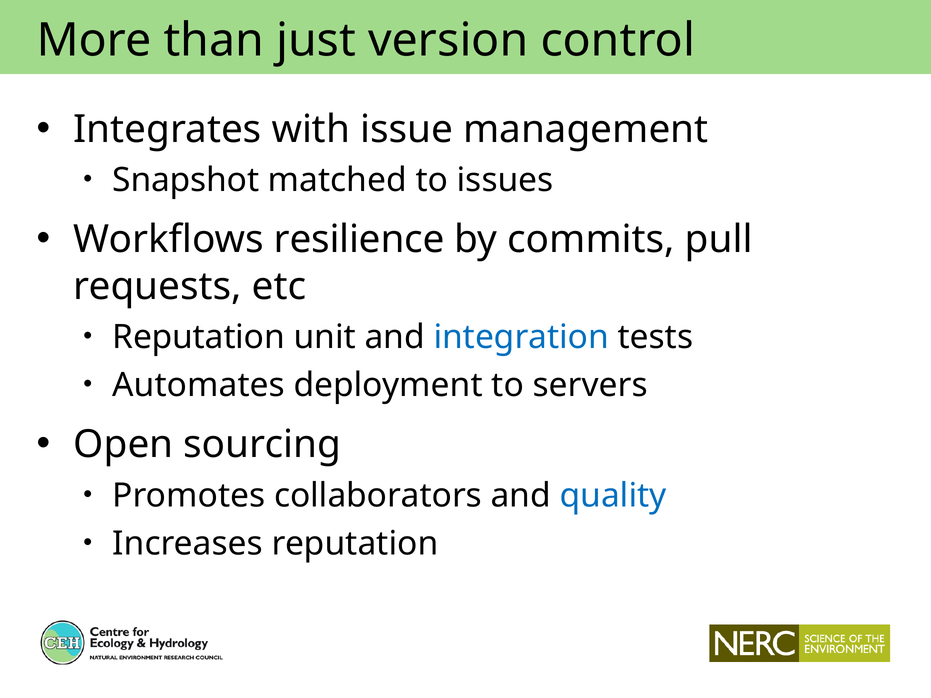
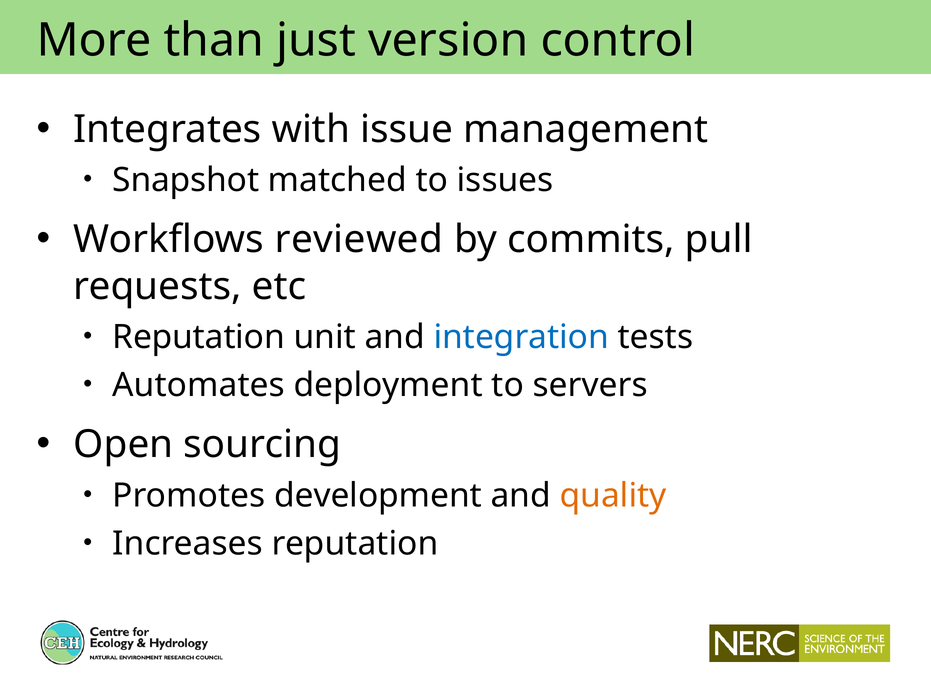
resilience: resilience -> reviewed
collaborators: collaborators -> development
quality colour: blue -> orange
